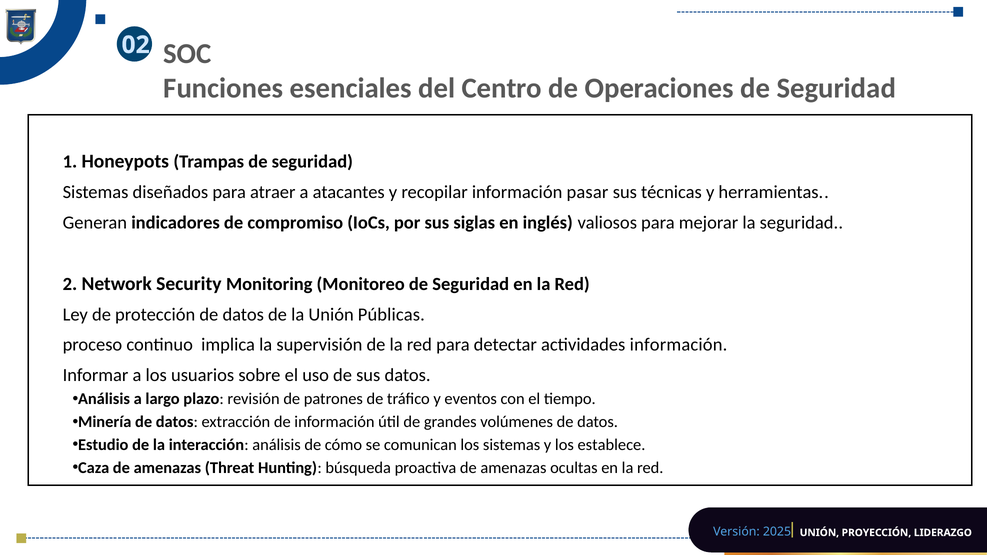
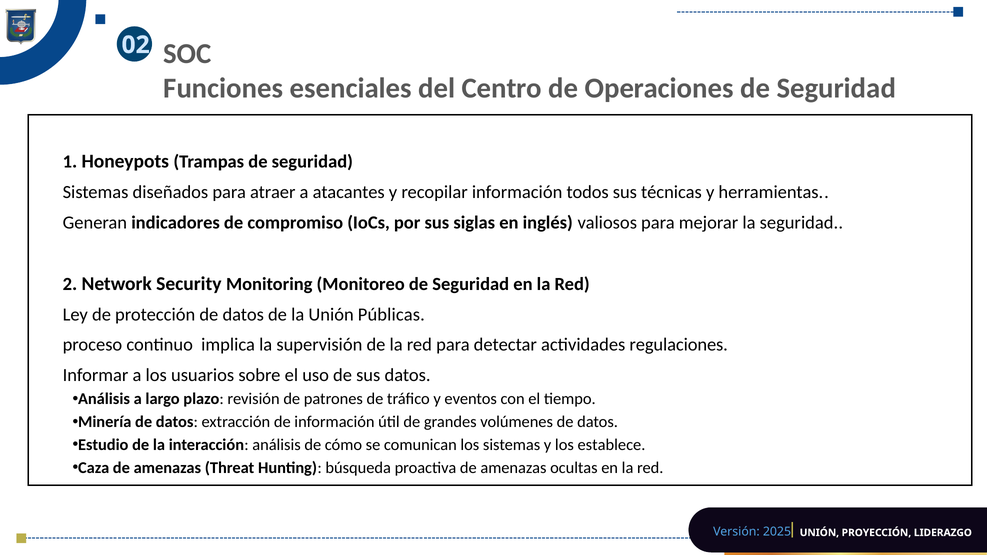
pasar: pasar -> todos
actividades información: información -> regulaciones
